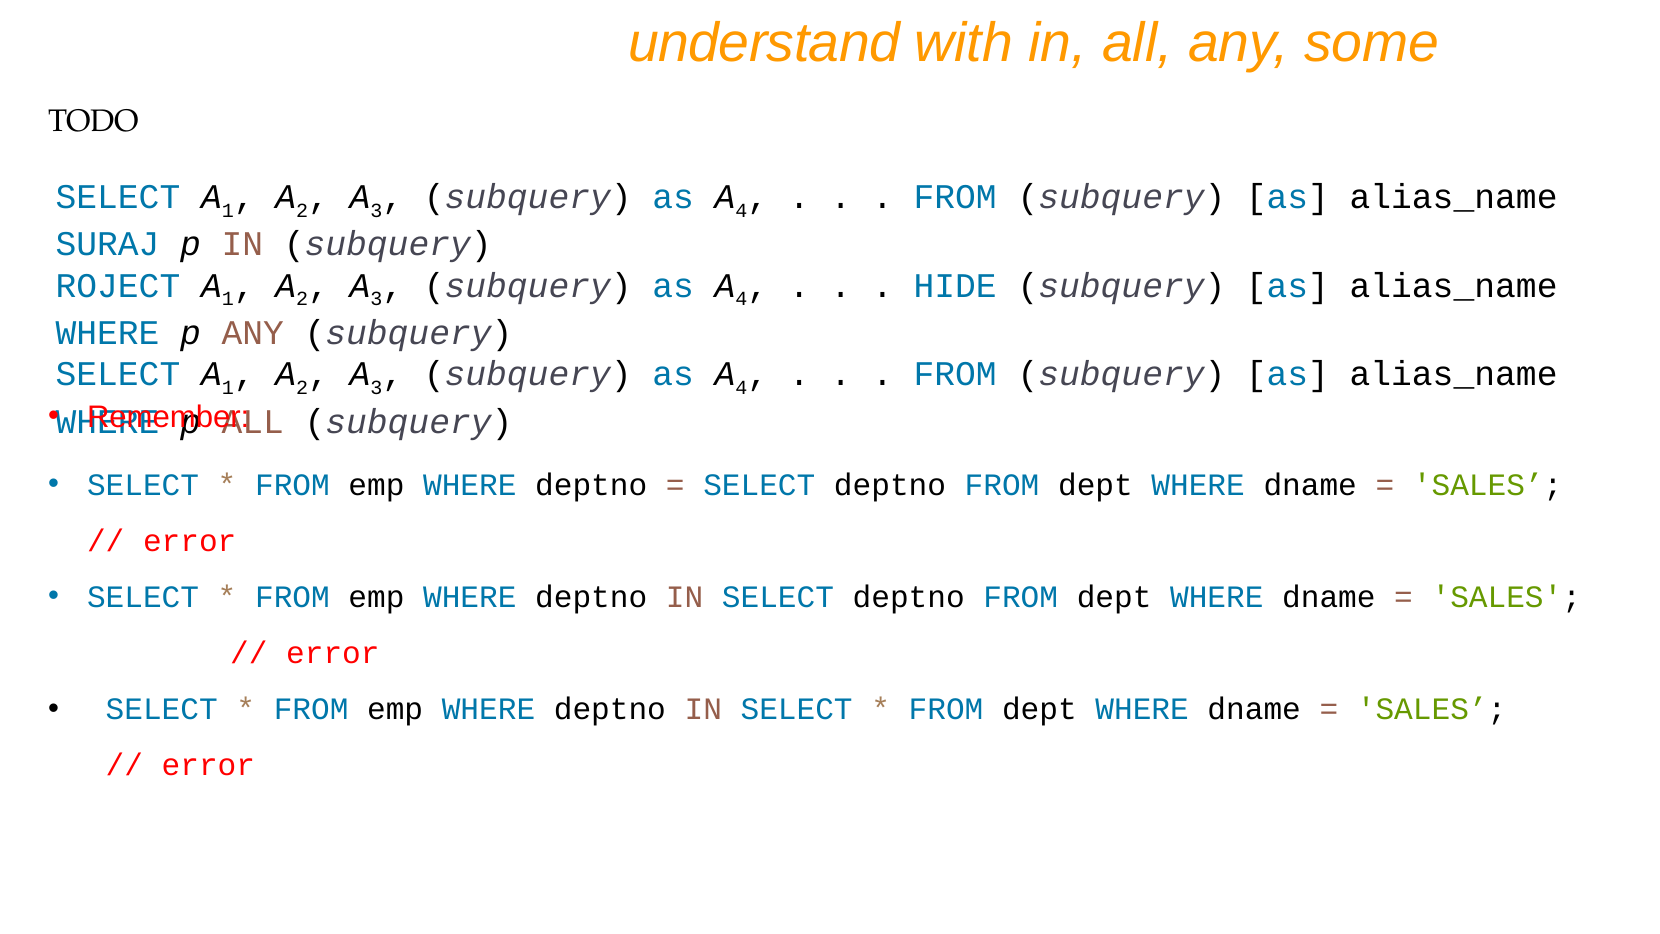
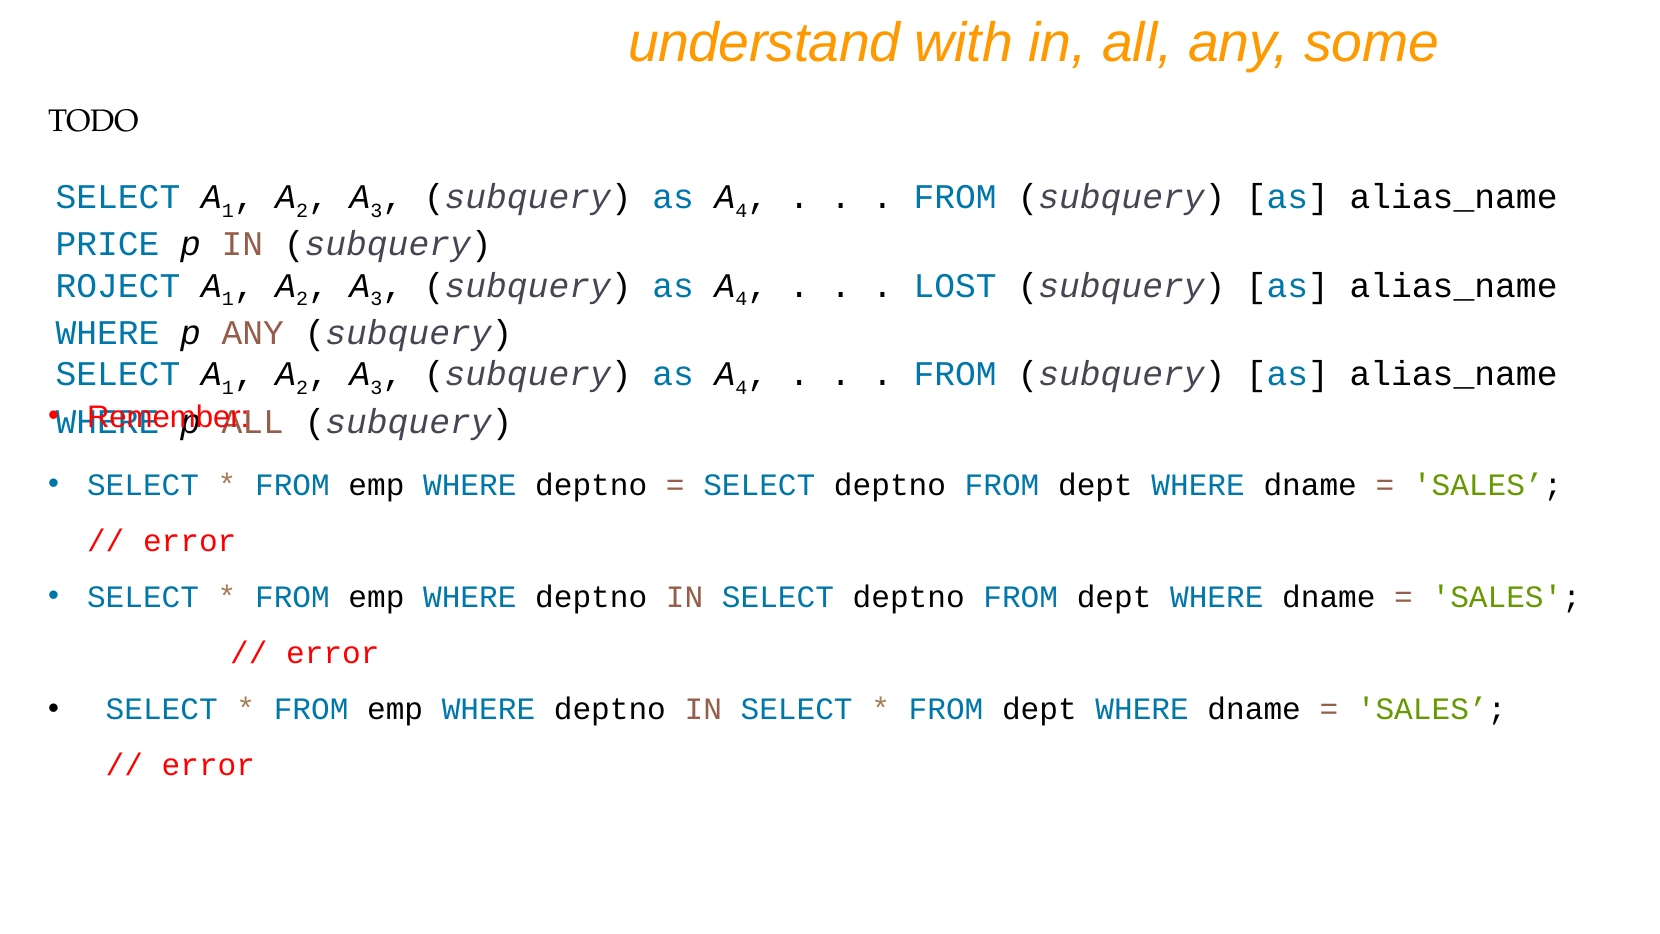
SURAJ: SURAJ -> PRICE
HIDE: HIDE -> LOST
